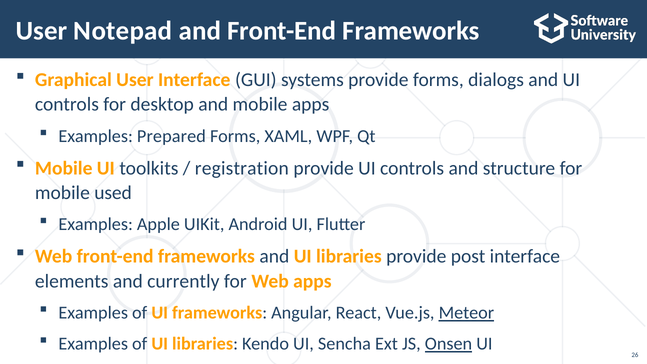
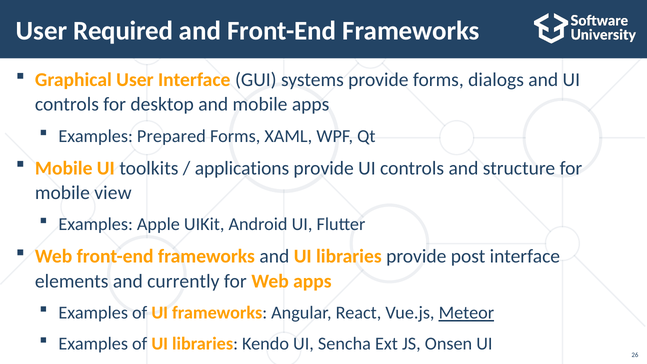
Notepad: Notepad -> Required
registration: registration -> applications
used: used -> view
Onsen underline: present -> none
